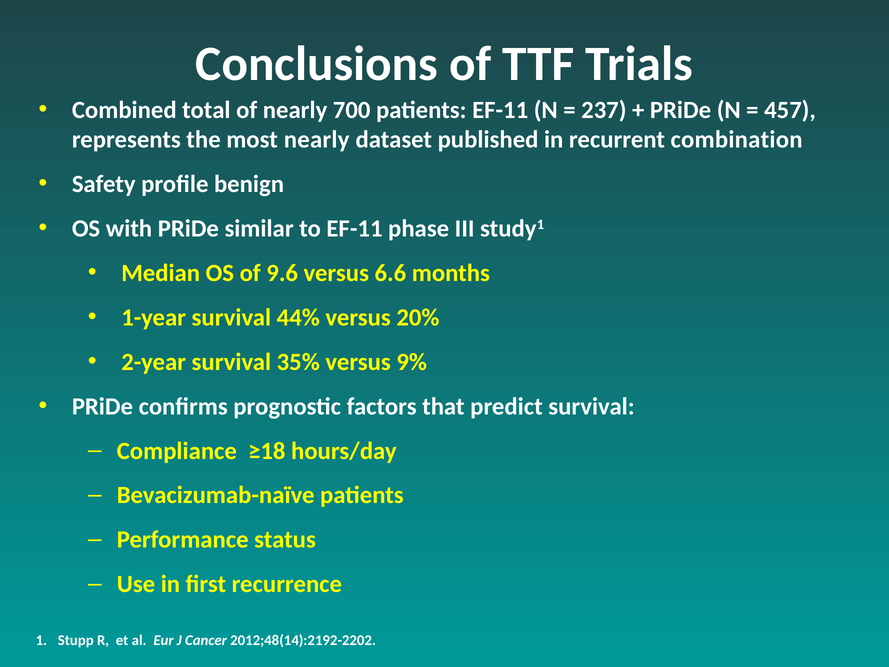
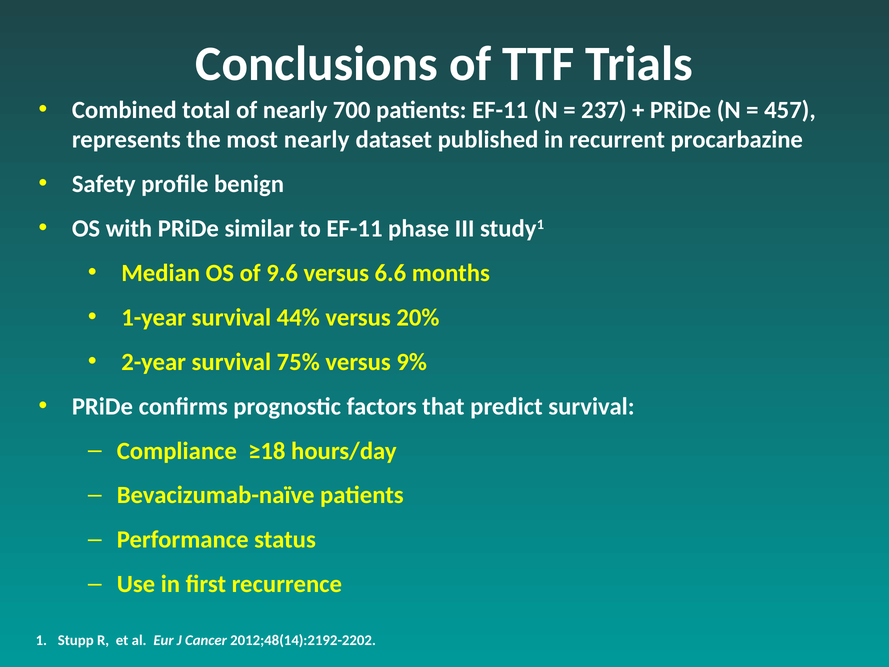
combination: combination -> procarbazine
35%: 35% -> 75%
